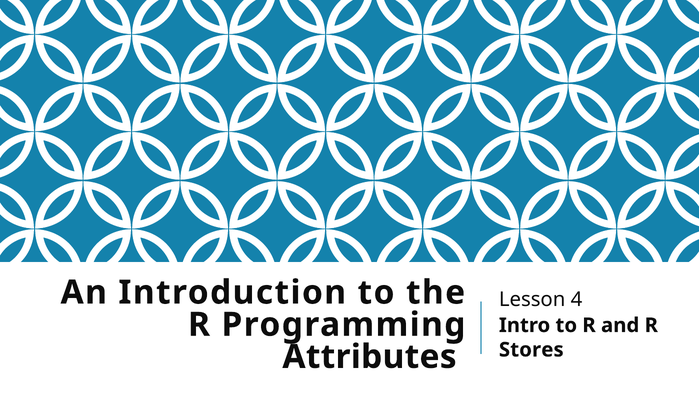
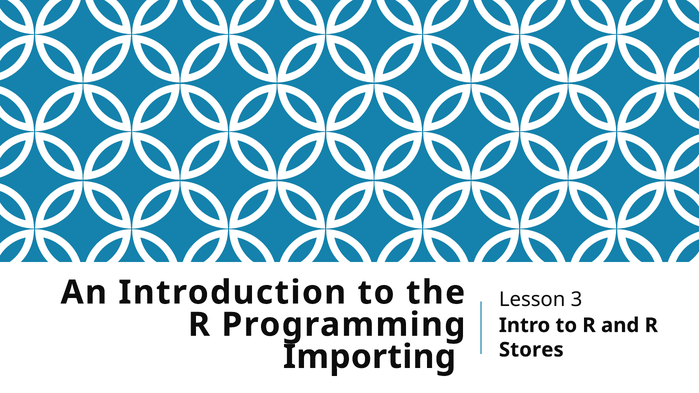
4: 4 -> 3
Attributes: Attributes -> Importing
